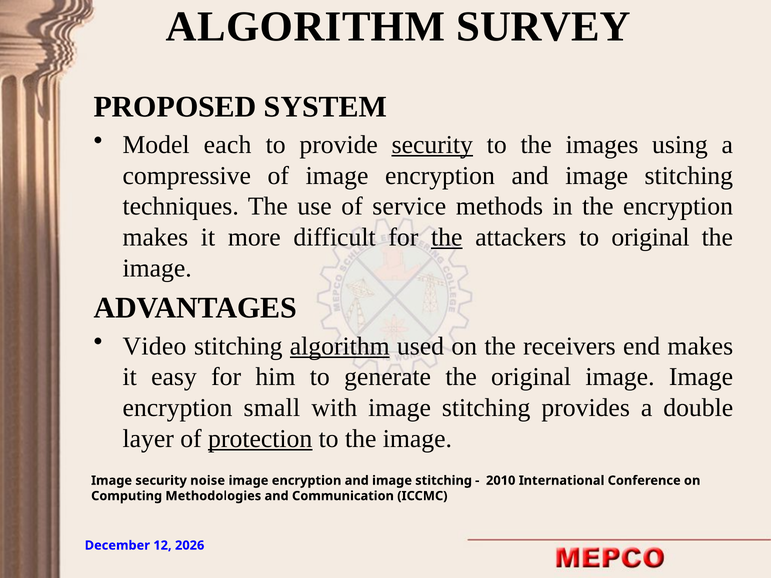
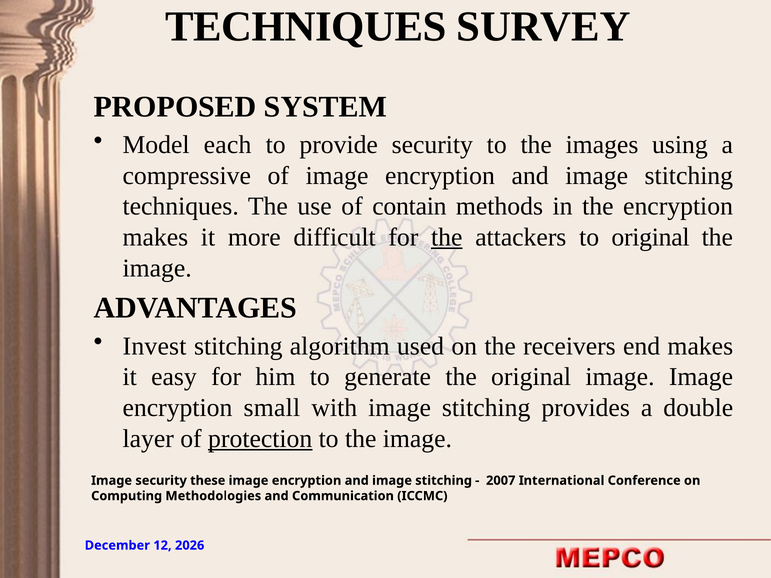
ALGORITHM at (305, 27): ALGORITHM -> TECHNIQUES
security at (432, 145) underline: present -> none
service: service -> contain
Video: Video -> Invest
algorithm at (340, 346) underline: present -> none
noise: noise -> these
2010: 2010 -> 2007
